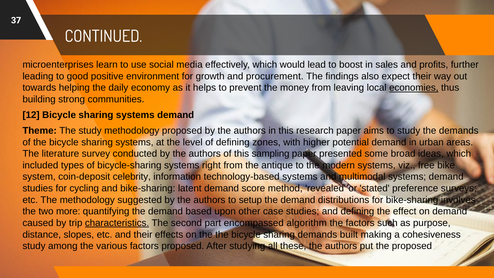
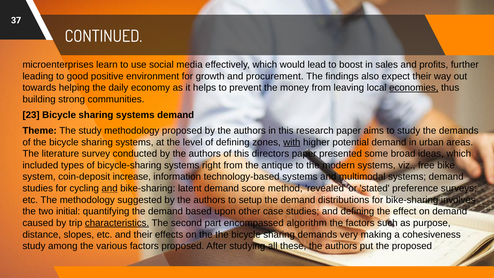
12: 12 -> 23
with underline: none -> present
sampling: sampling -> directors
celebrity: celebrity -> increase
and at (110, 188) underline: none -> present
more: more -> initial
built: built -> very
